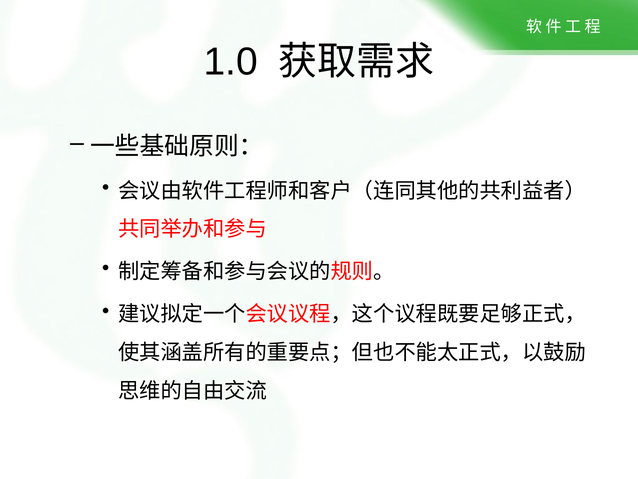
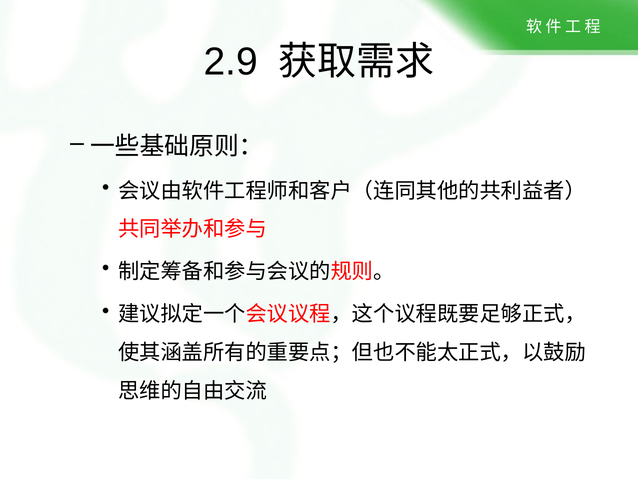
1.0: 1.0 -> 2.9
